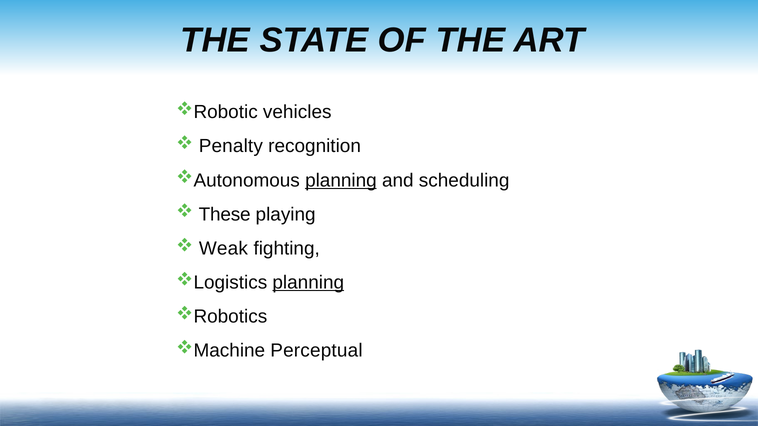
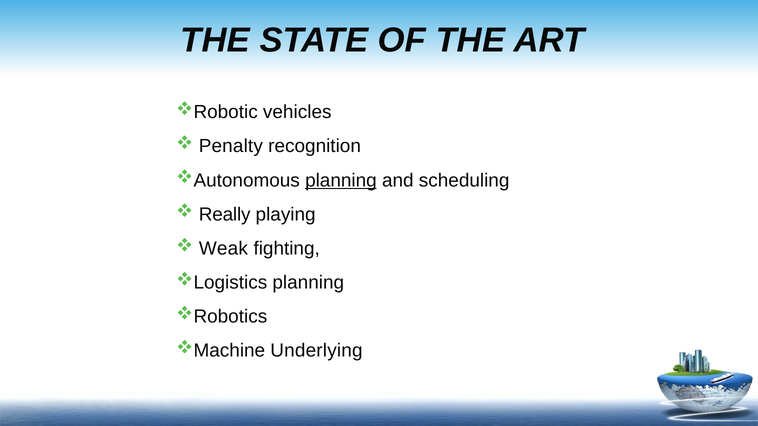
These: These -> Really
planning at (308, 283) underline: present -> none
Perceptual: Perceptual -> Underlying
